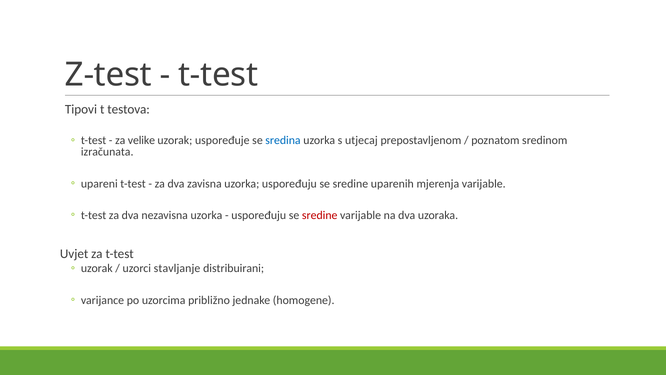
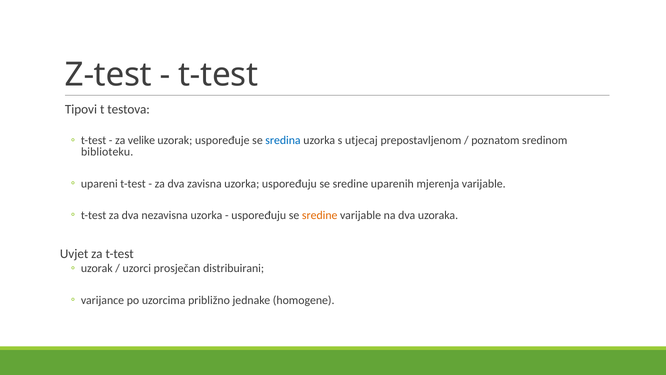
izračunata: izračunata -> biblioteku
sredine at (320, 215) colour: red -> orange
stavljanje: stavljanje -> prosječan
